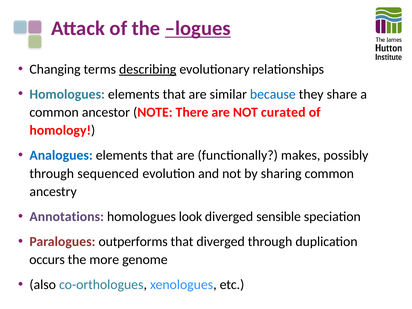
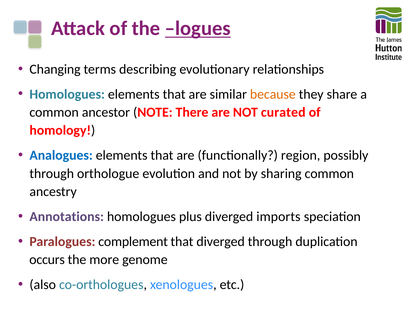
describing underline: present -> none
because colour: blue -> orange
makes: makes -> region
sequenced: sequenced -> orthologue
look: look -> plus
sensible: sensible -> imports
outperforms: outperforms -> complement
